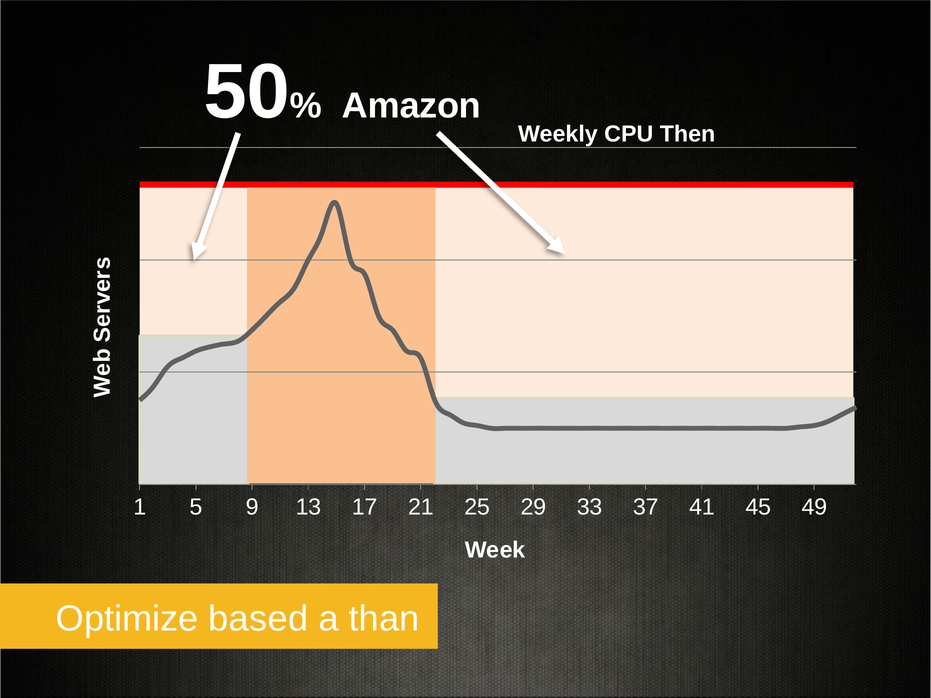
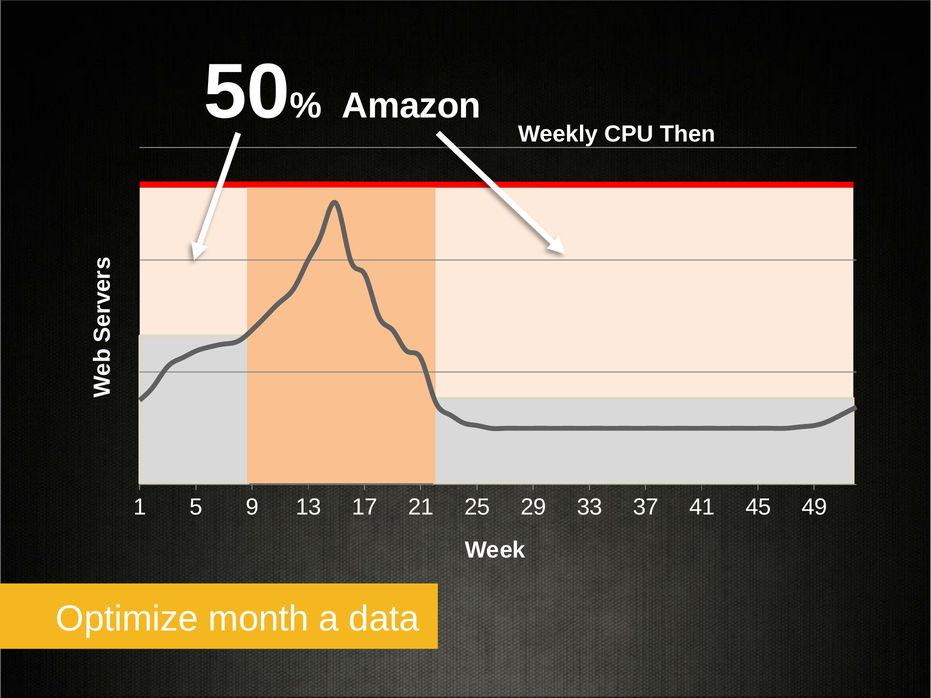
based: based -> month
than: than -> data
